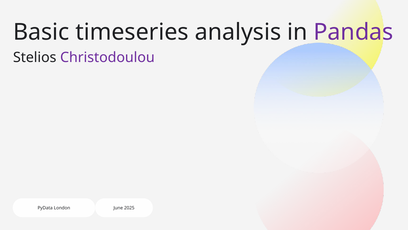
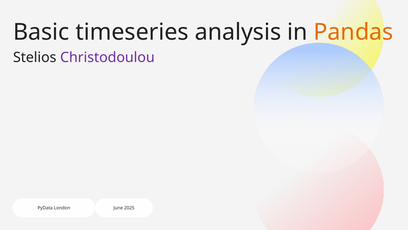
Pandas colour: purple -> orange
